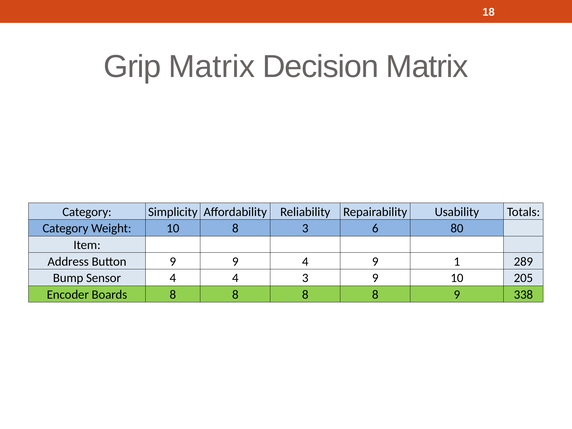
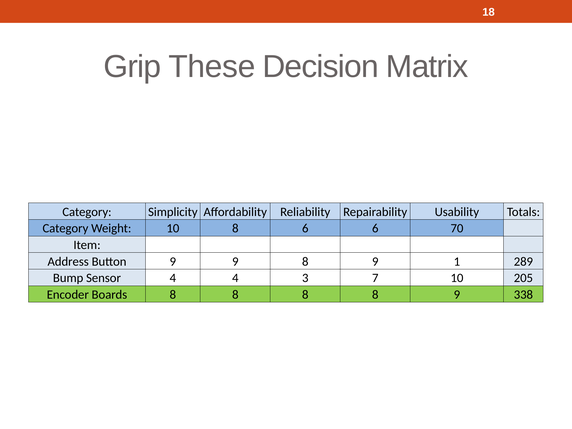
Grip Matrix: Matrix -> These
8 3: 3 -> 6
80: 80 -> 70
9 4: 4 -> 8
3 9: 9 -> 7
